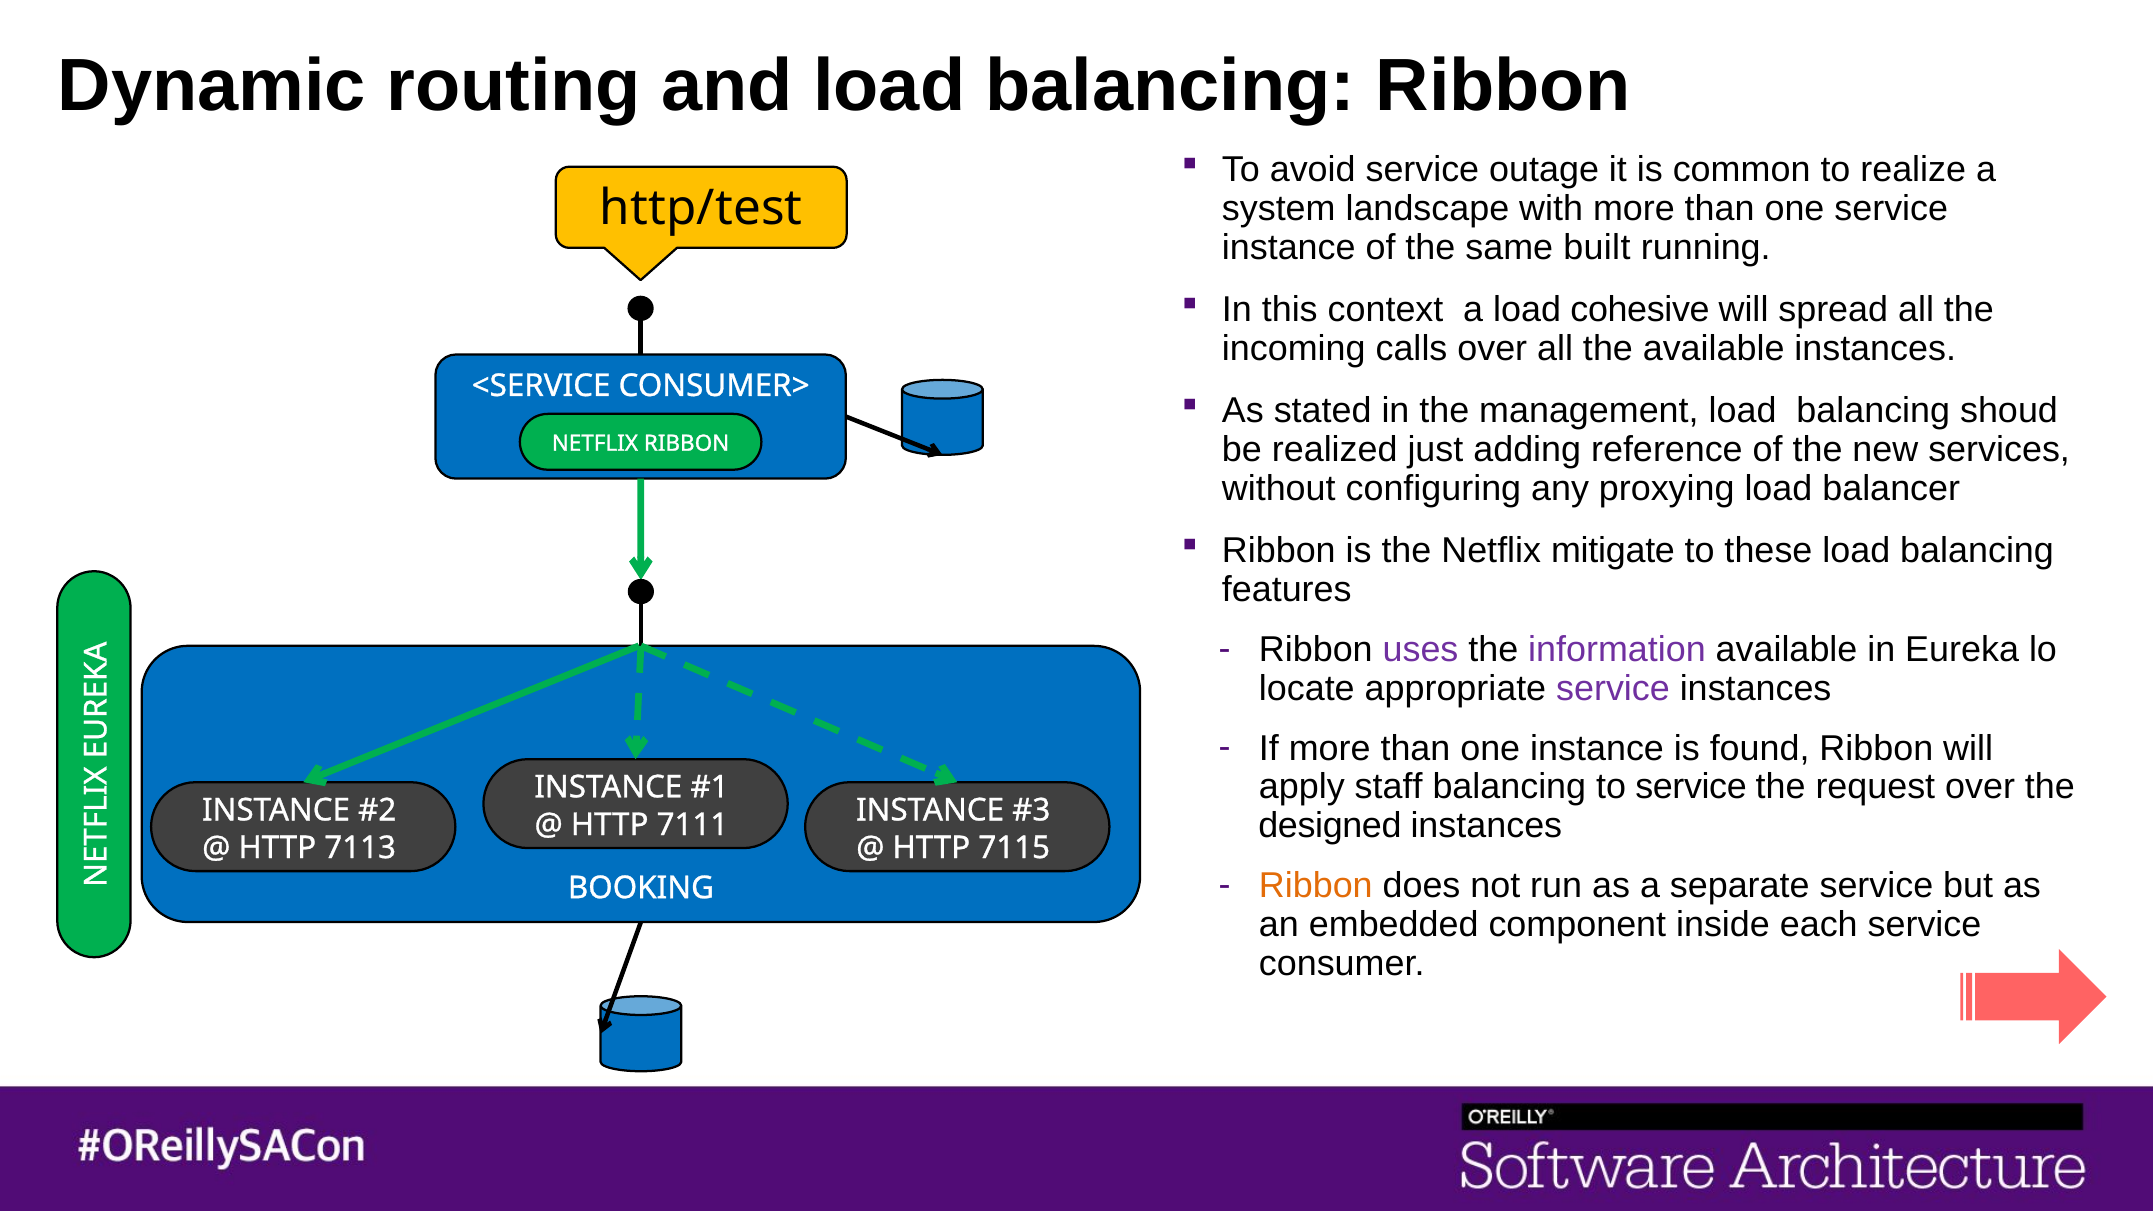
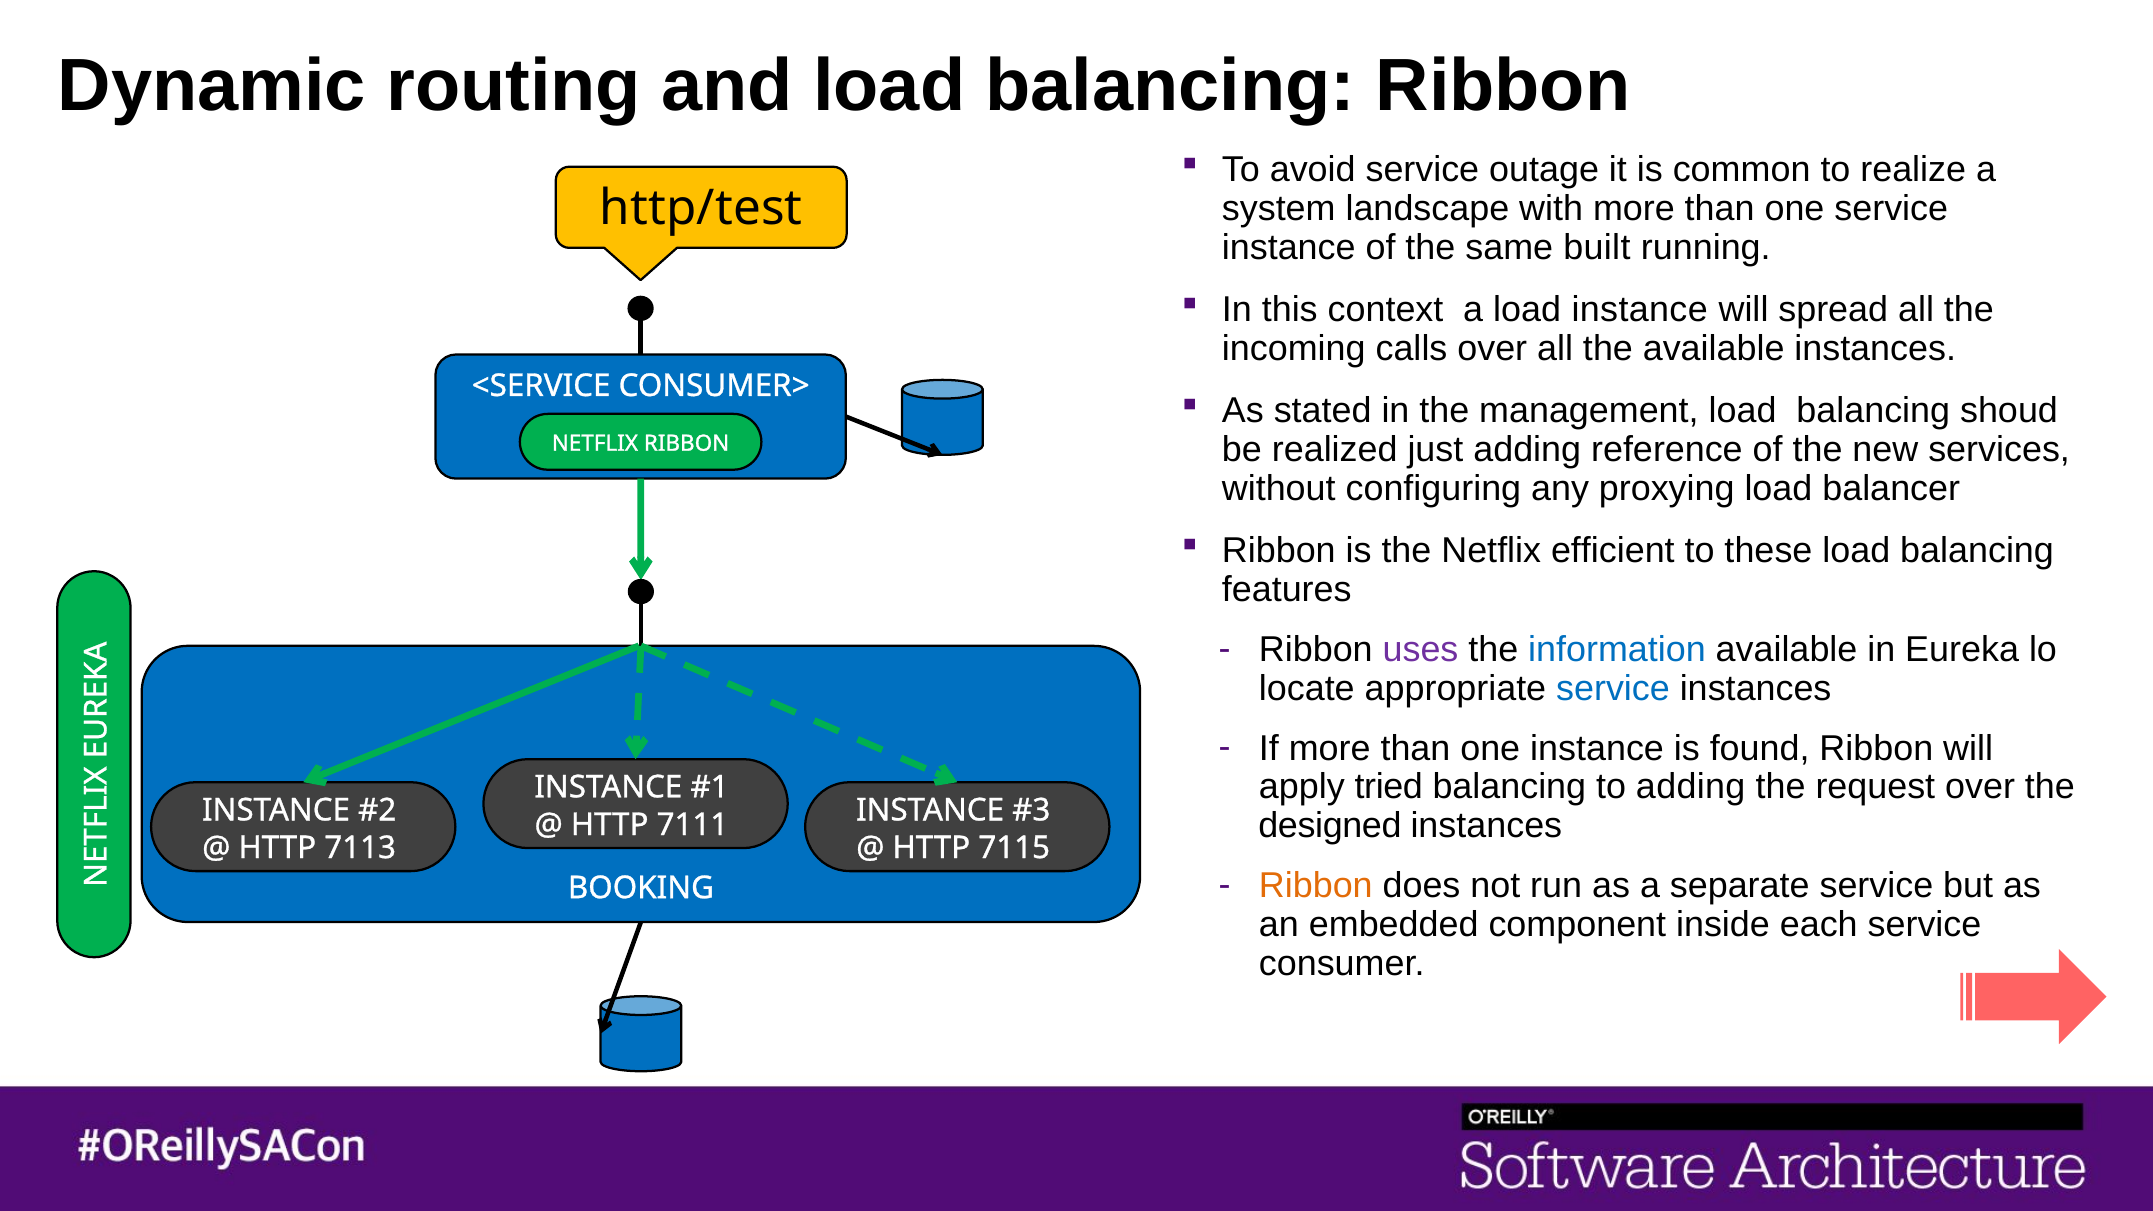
load cohesive: cohesive -> instance
mitigate: mitigate -> efficient
information colour: purple -> blue
service at (1613, 688) colour: purple -> blue
staff: staff -> tried
to service: service -> adding
